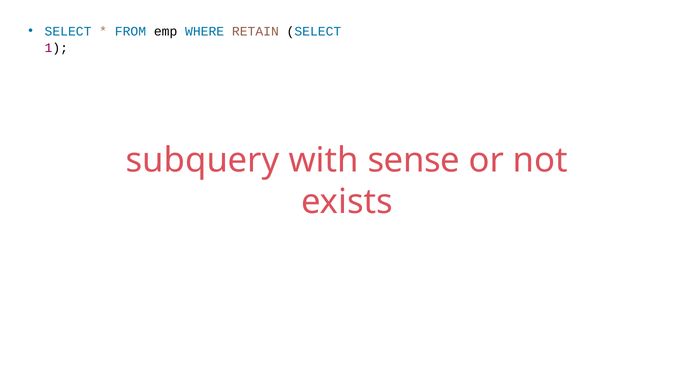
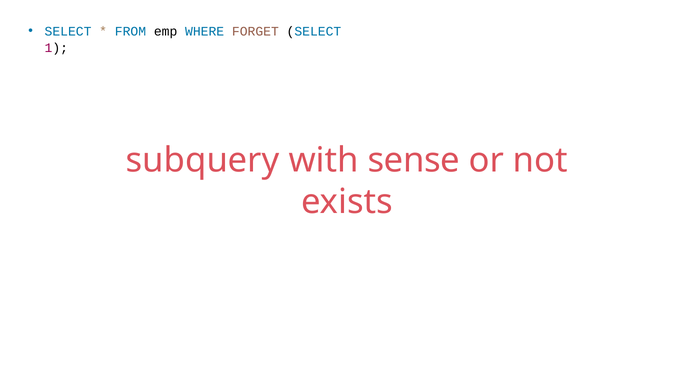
RETAIN: RETAIN -> FORGET
